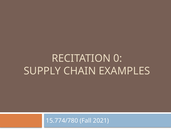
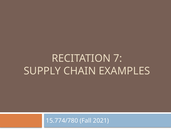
0: 0 -> 7
